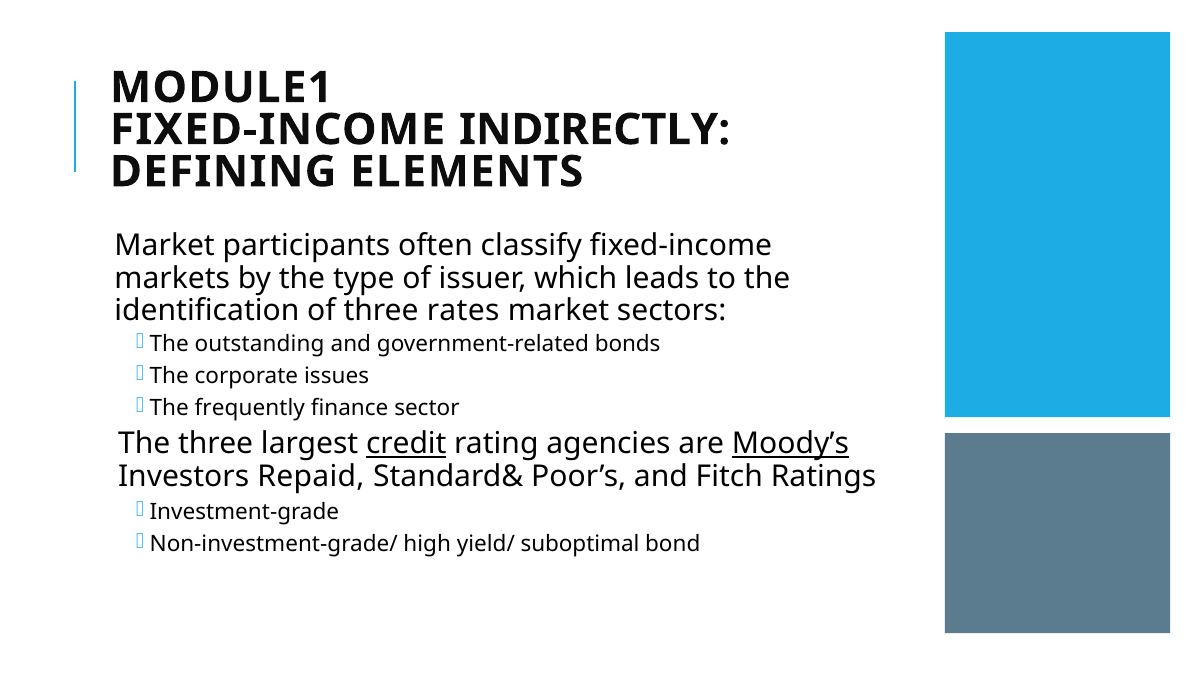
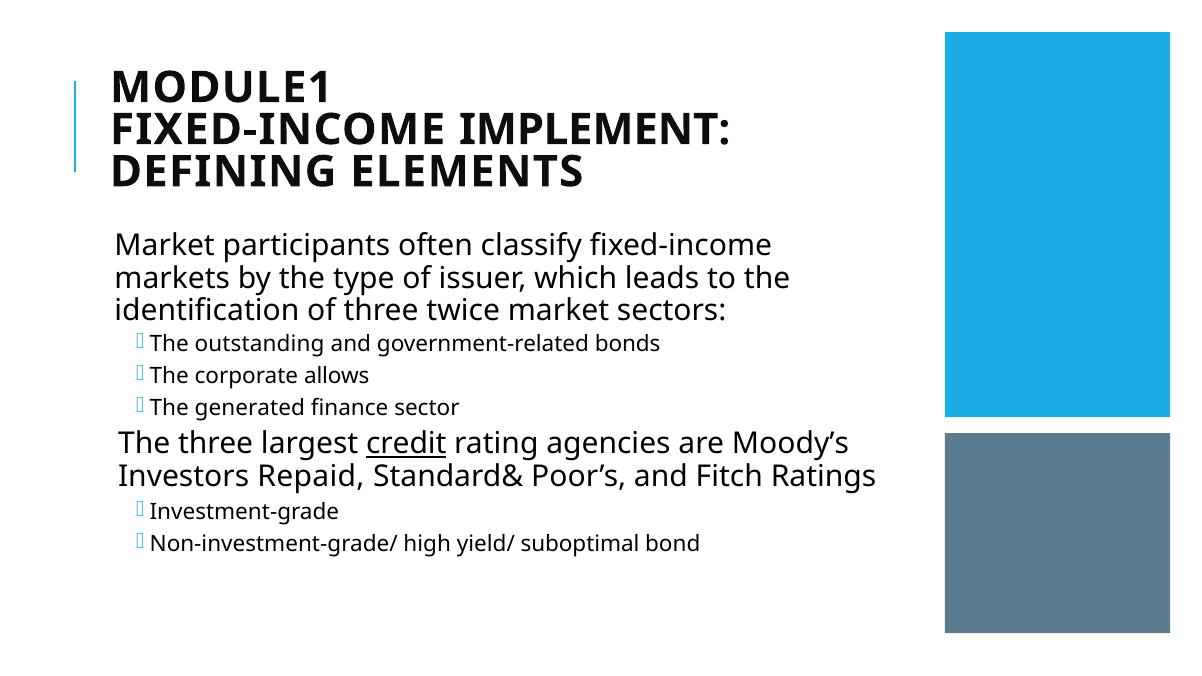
INDIRECTLY: INDIRECTLY -> IMPLEMENT
rates: rates -> twice
issues: issues -> allows
frequently: frequently -> generated
Moody’s underline: present -> none
